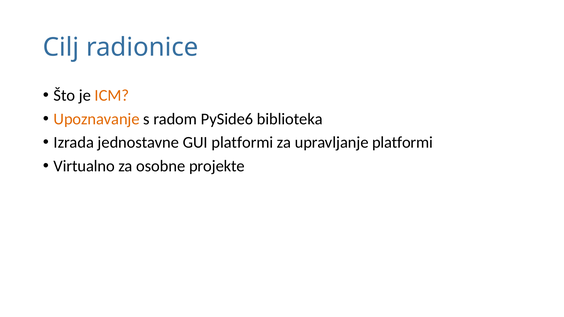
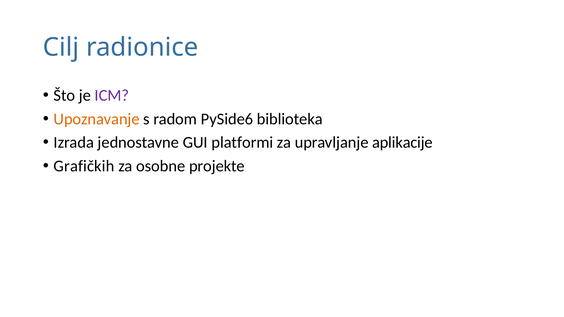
ICM colour: orange -> purple
upravljanje platformi: platformi -> aplikacije
Virtualno: Virtualno -> Grafičkih
